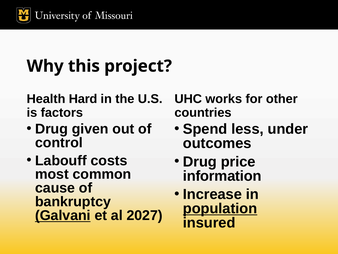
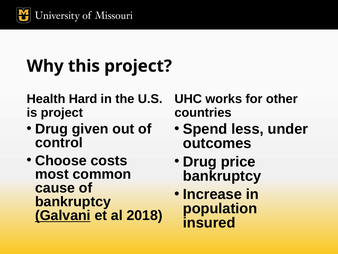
is factors: factors -> project
Labouff: Labouff -> Choose
information at (222, 176): information -> bankruptcy
population underline: present -> none
2027: 2027 -> 2018
